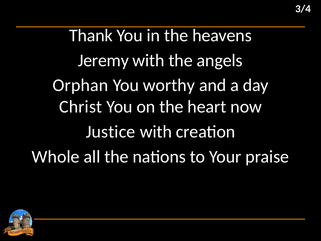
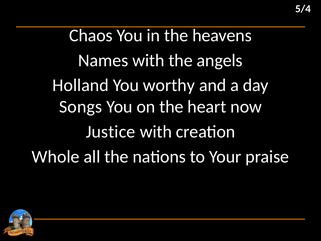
3/4: 3/4 -> 5/4
Thank: Thank -> Chaos
Jeremy: Jeremy -> Names
Orphan: Orphan -> Holland
Christ: Christ -> Songs
